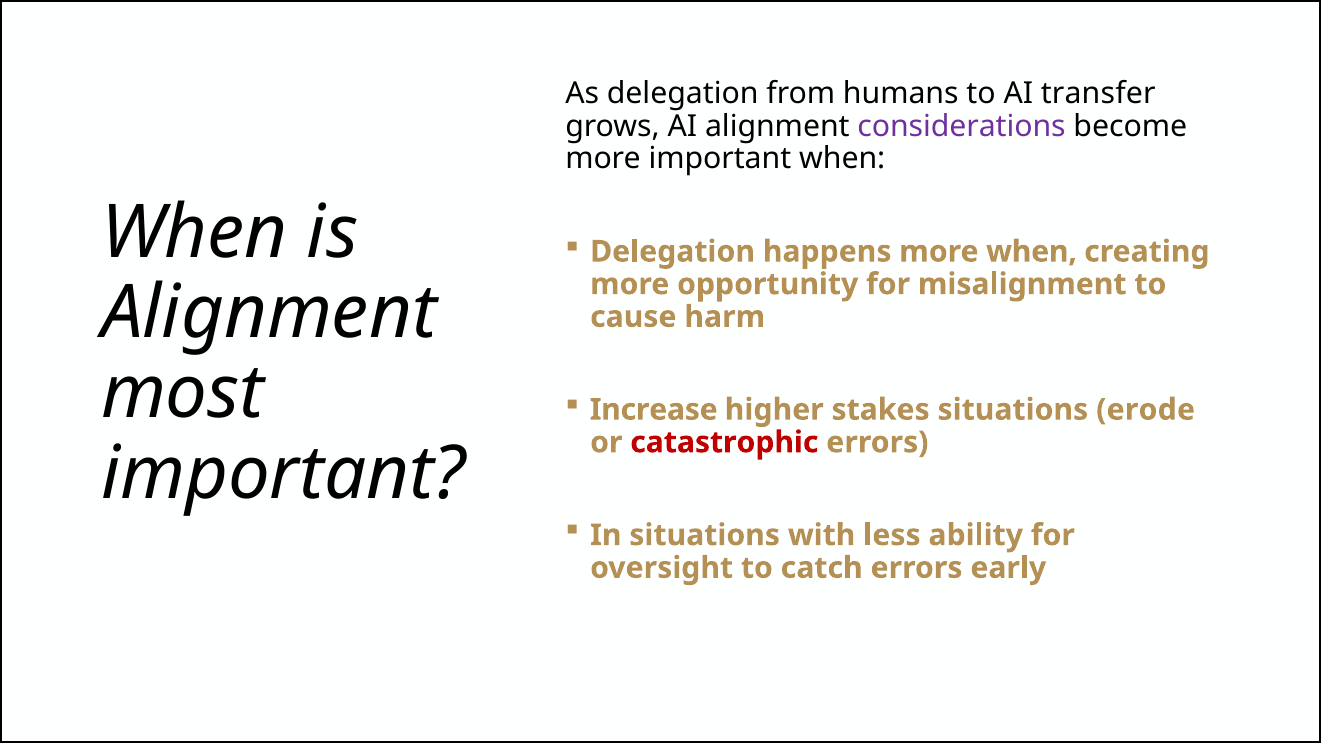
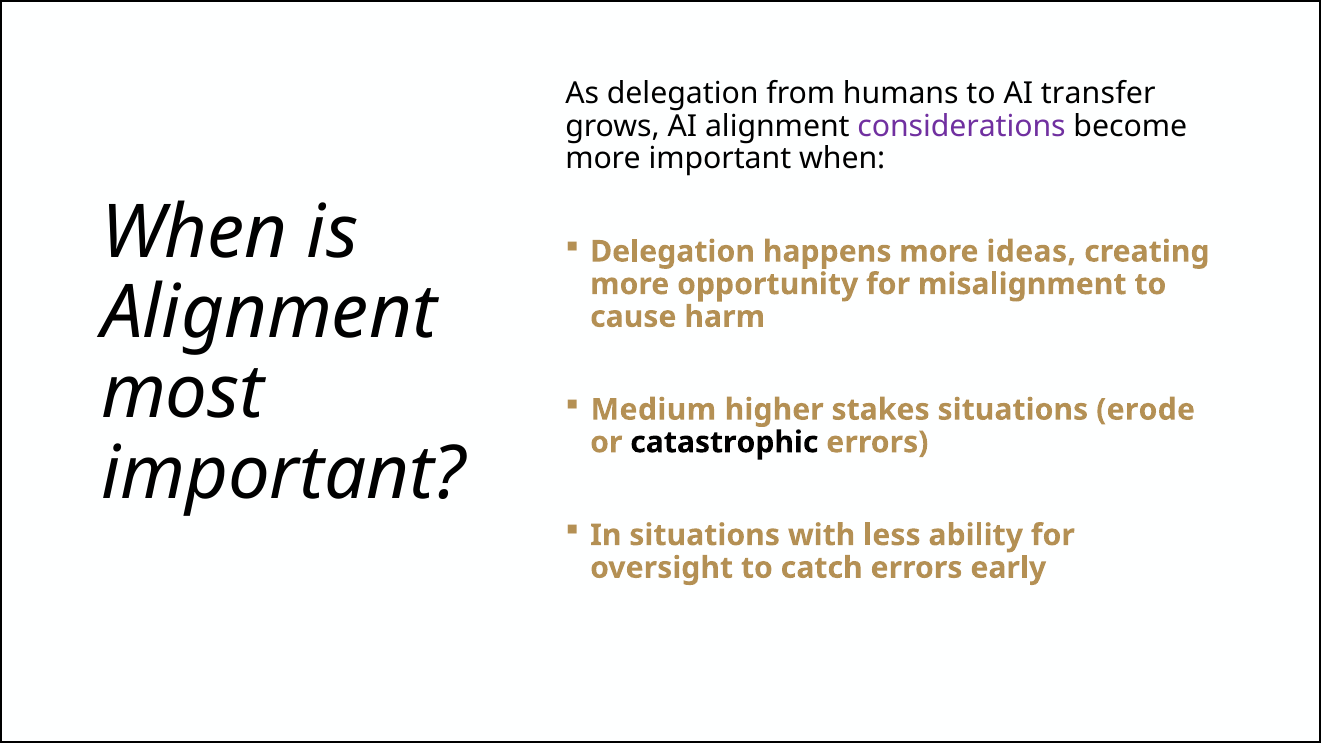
more when: when -> ideas
Increase: Increase -> Medium
catastrophic colour: red -> black
